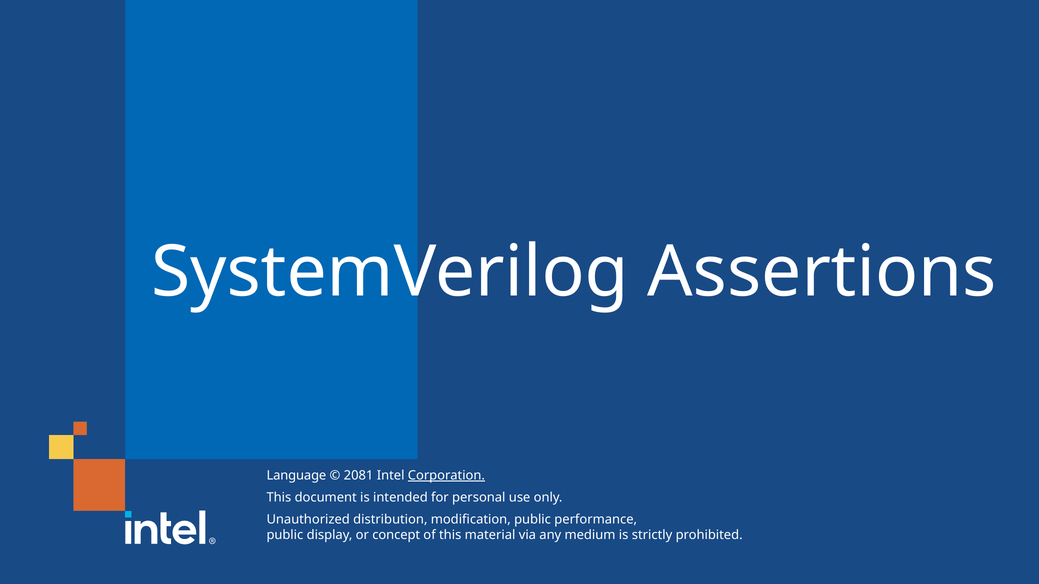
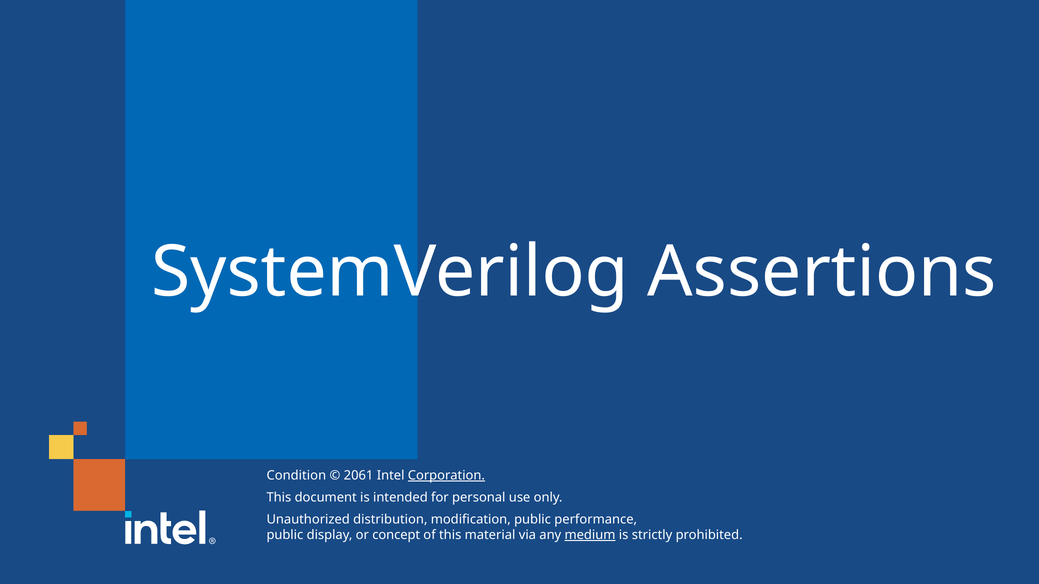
Language: Language -> Condition
2081: 2081 -> 2061
medium underline: none -> present
